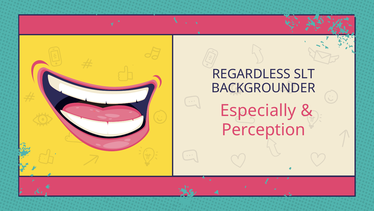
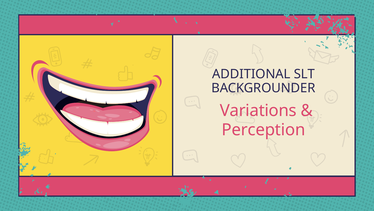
REGARDLESS: REGARDLESS -> ADDITIONAL
Especially: Especially -> Variations
